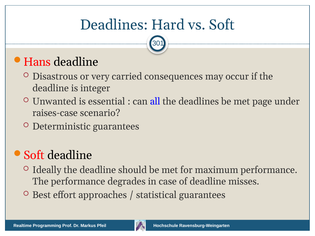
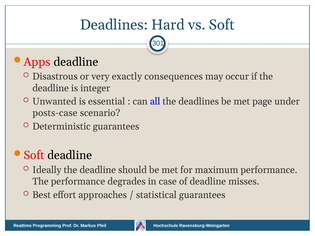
Hans: Hans -> Apps
carried: carried -> exactly
raises-case: raises-case -> posts-case
